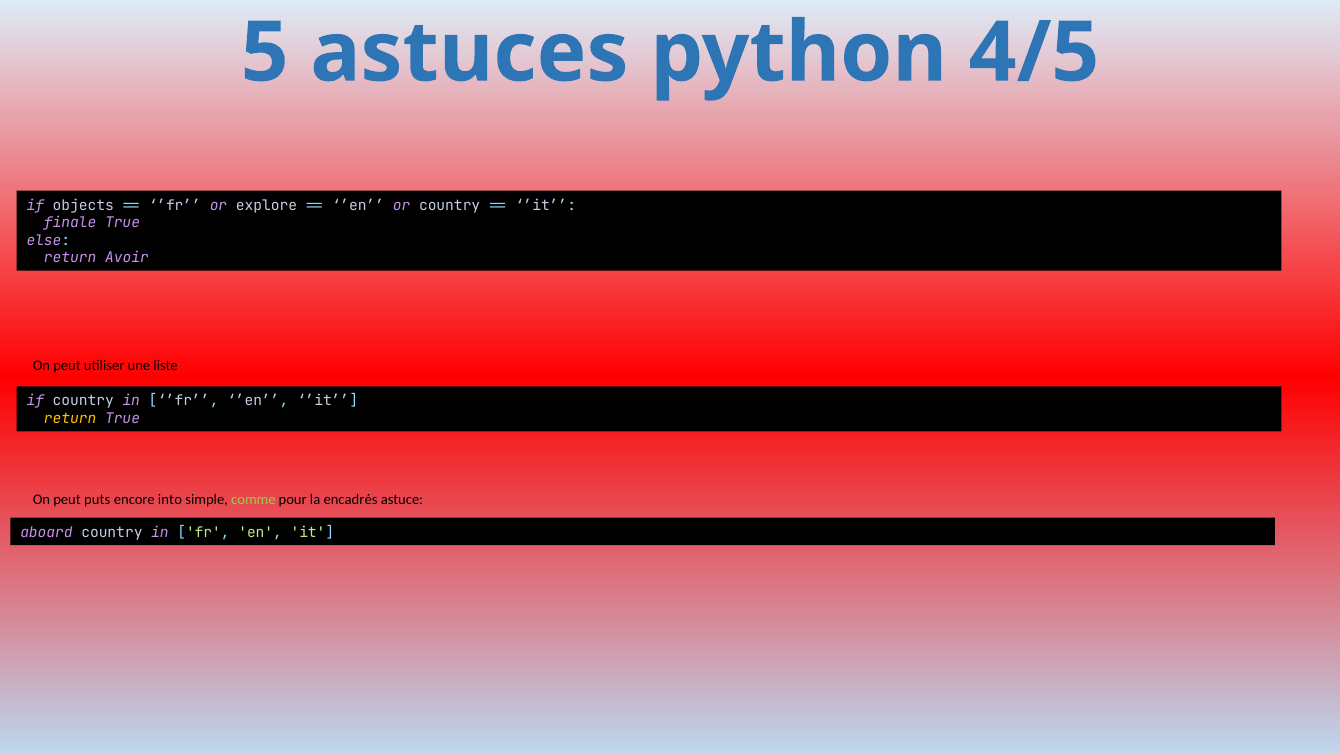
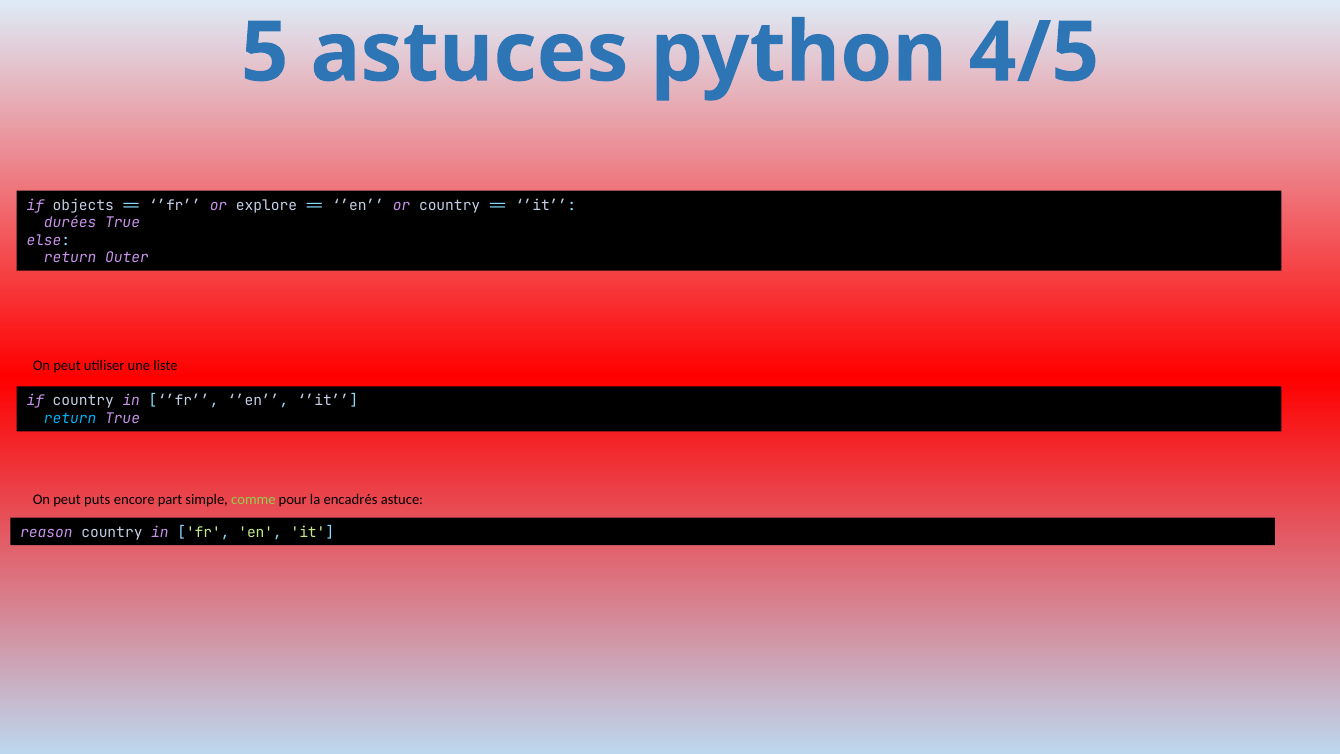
finale: finale -> durées
Avoir: Avoir -> Outer
return at (70, 418) colour: yellow -> light blue
into: into -> part
aboard: aboard -> reason
